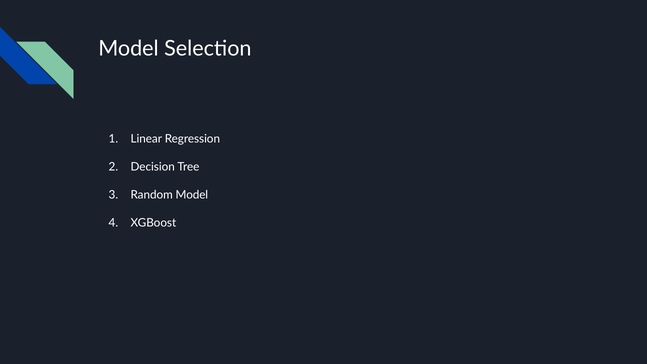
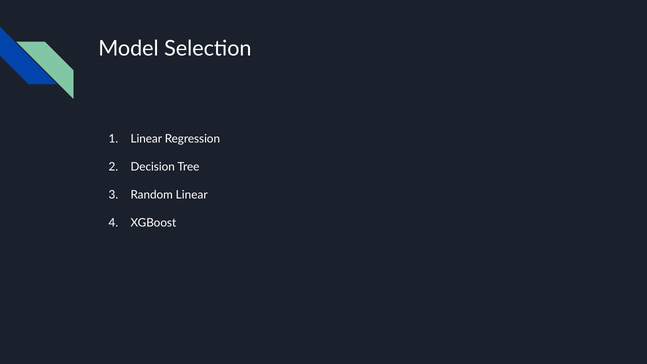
Random Model: Model -> Linear
